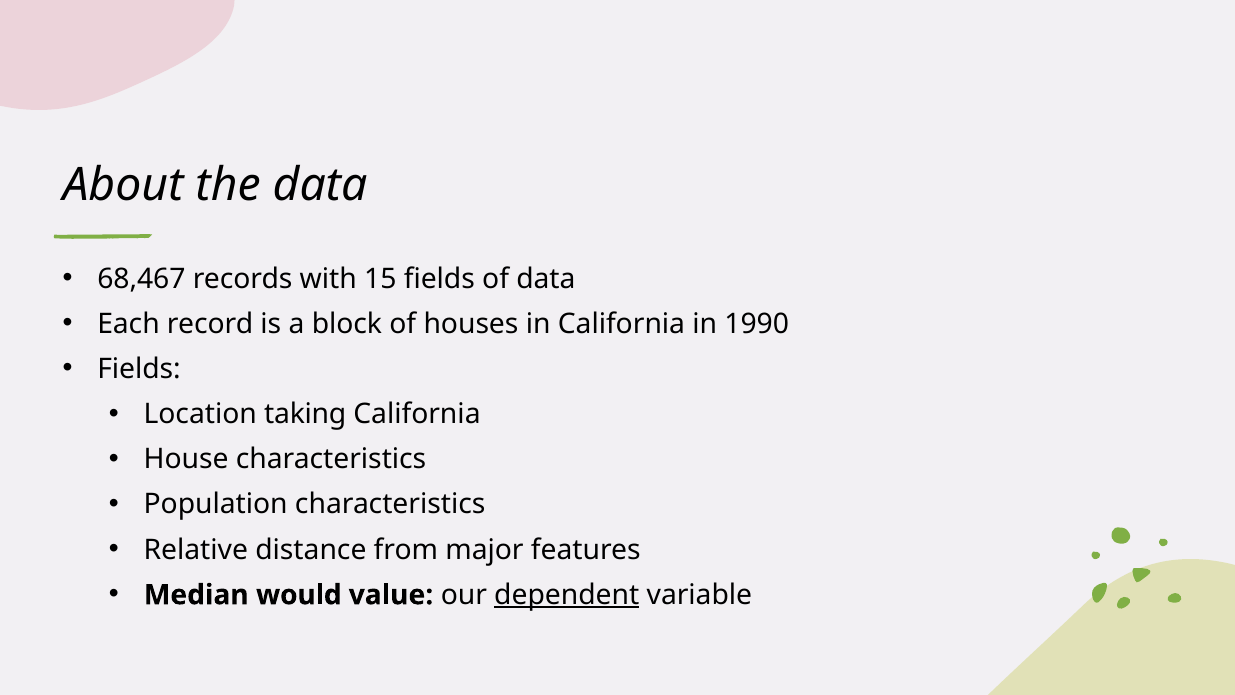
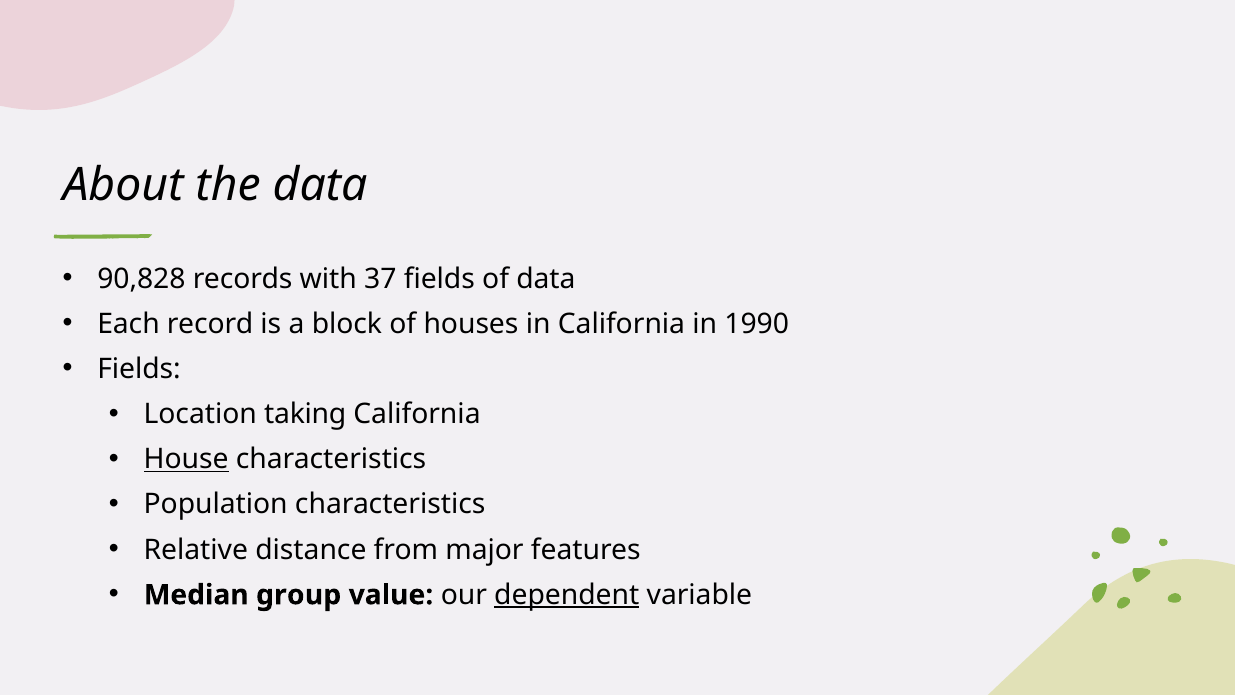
68,467: 68,467 -> 90,828
15: 15 -> 37
House underline: none -> present
would: would -> group
